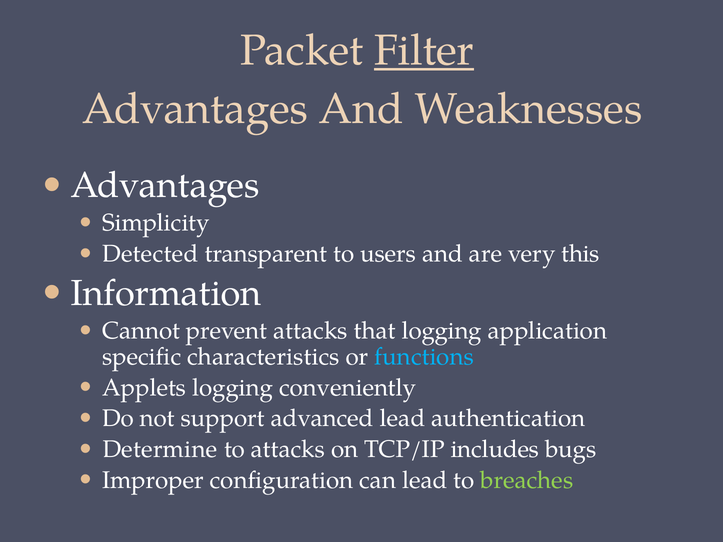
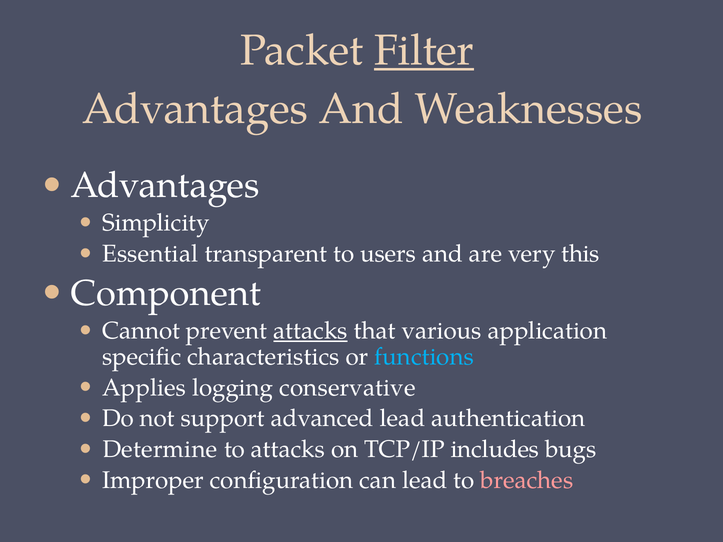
Detected: Detected -> Essential
Information: Information -> Component
attacks at (311, 331) underline: none -> present
that logging: logging -> various
Applets: Applets -> Applies
conveniently: conveniently -> conservative
breaches colour: light green -> pink
